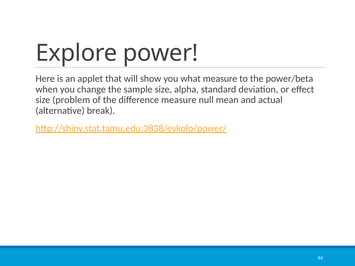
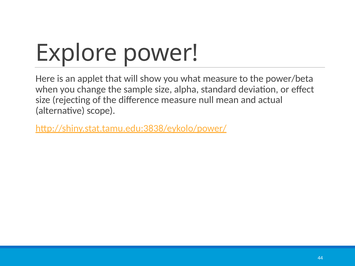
problem: problem -> rejecting
break: break -> scope
